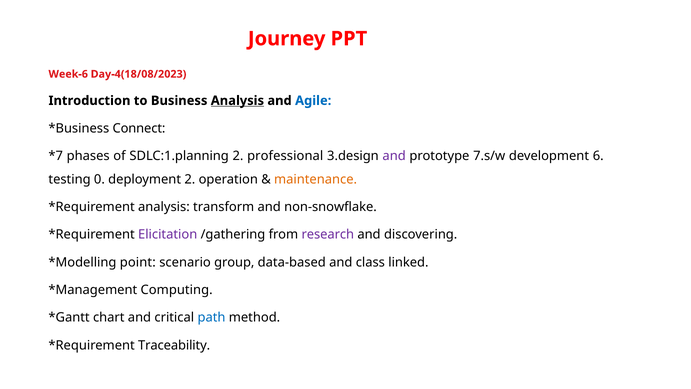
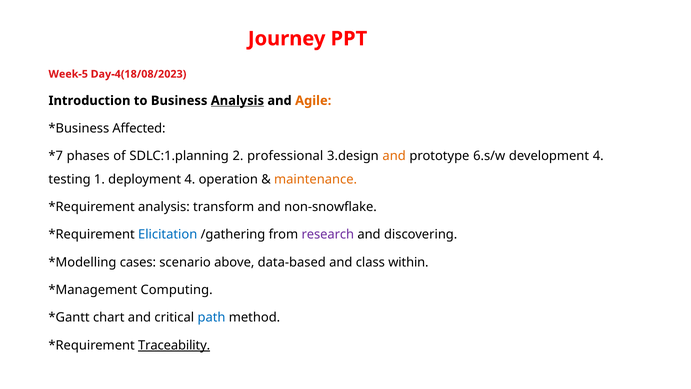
Week-6: Week-6 -> Week-5
Agile colour: blue -> orange
Connect: Connect -> Affected
and at (394, 156) colour: purple -> orange
7.s/w: 7.s/w -> 6.s/w
development 6: 6 -> 4
0: 0 -> 1
deployment 2: 2 -> 4
Elicitation colour: purple -> blue
point: point -> cases
group: group -> above
linked: linked -> within
Traceability underline: none -> present
